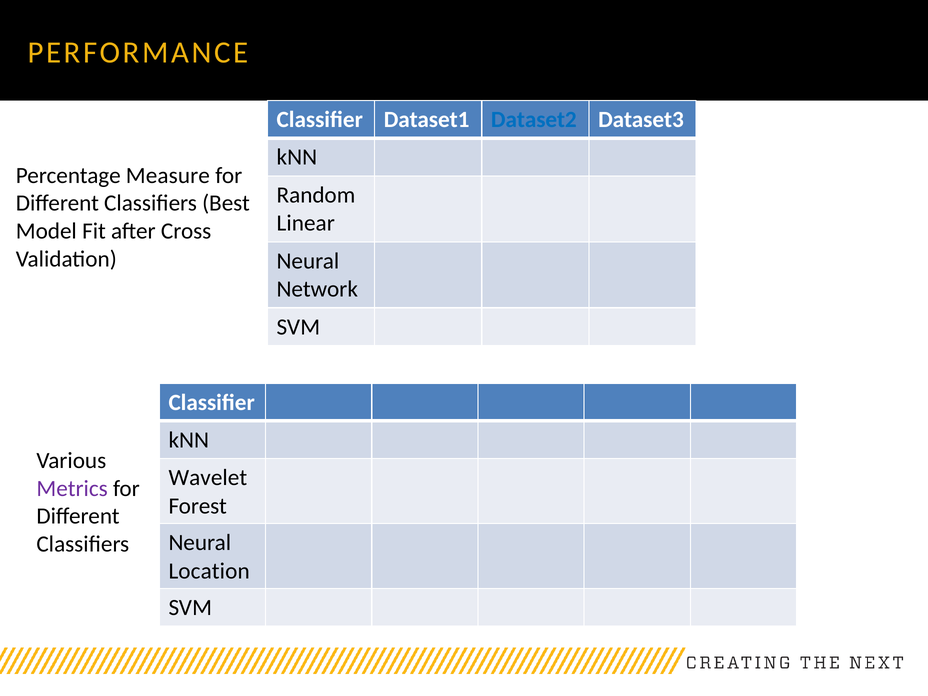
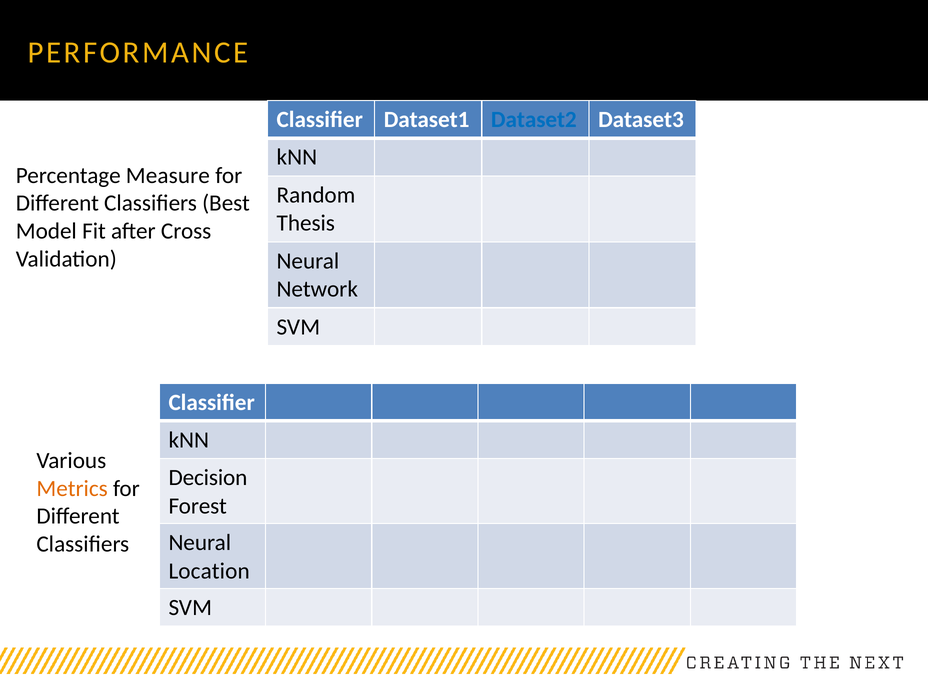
Linear: Linear -> Thesis
Wavelet: Wavelet -> Decision
Metrics colour: purple -> orange
